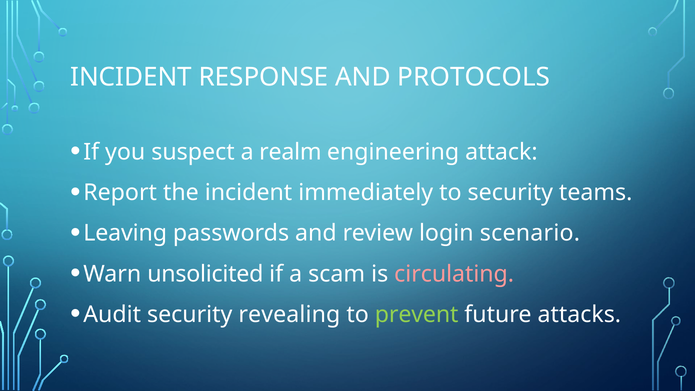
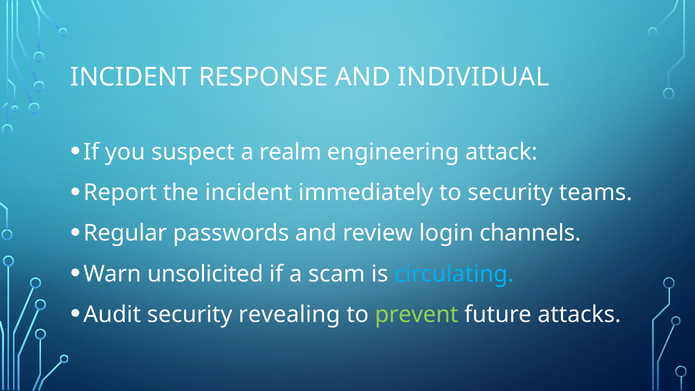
PROTOCOLS: PROTOCOLS -> INDIVIDUAL
Leaving: Leaving -> Regular
scenario: scenario -> channels
circulating colour: pink -> light blue
